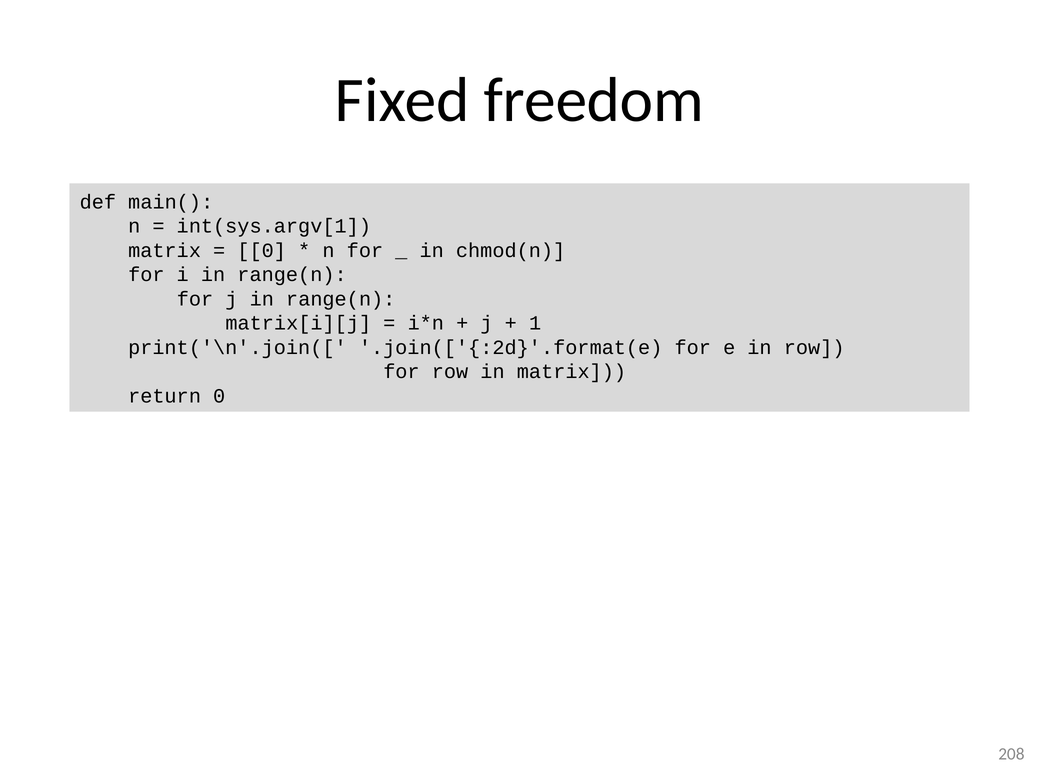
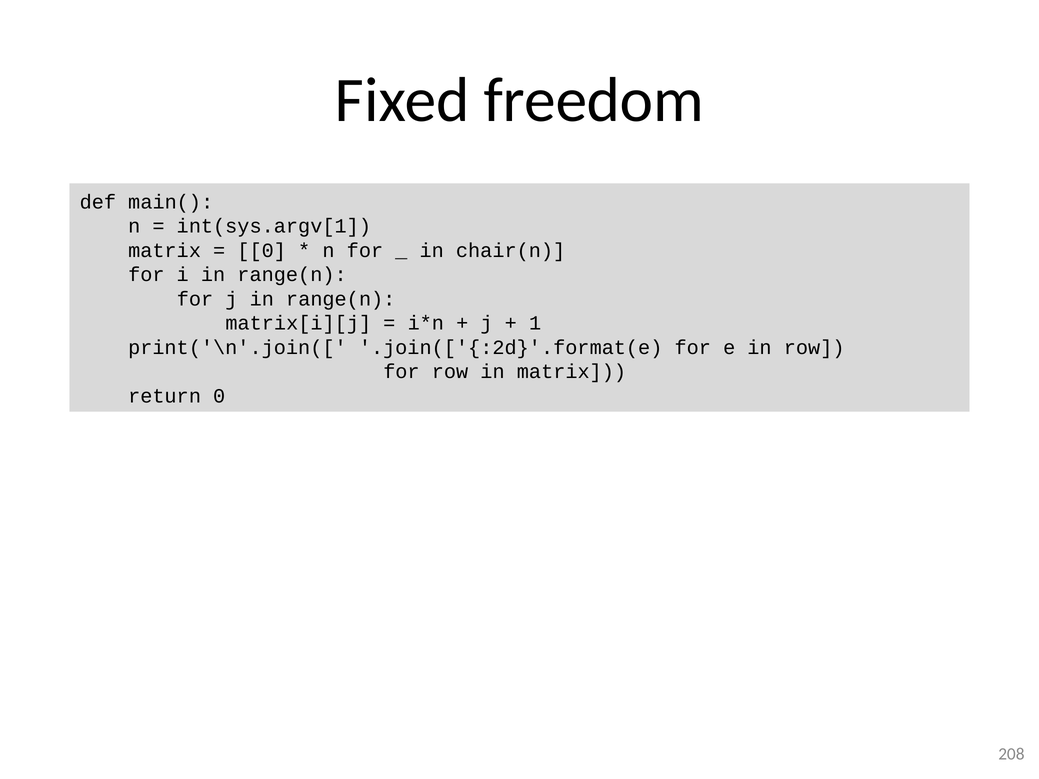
chmod(n: chmod(n -> chair(n
